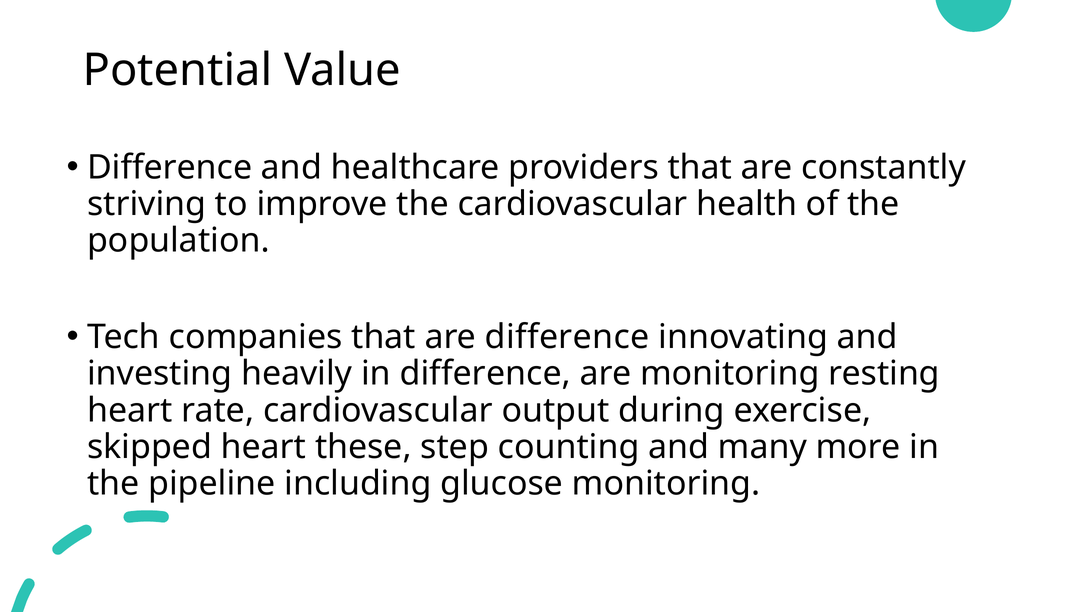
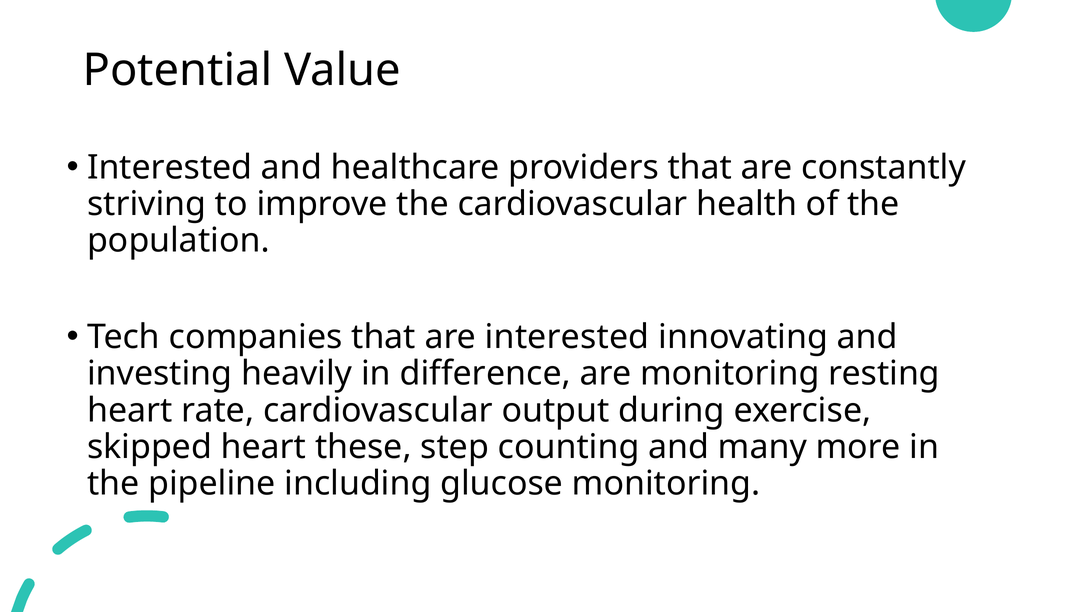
Difference at (170, 167): Difference -> Interested
are difference: difference -> interested
